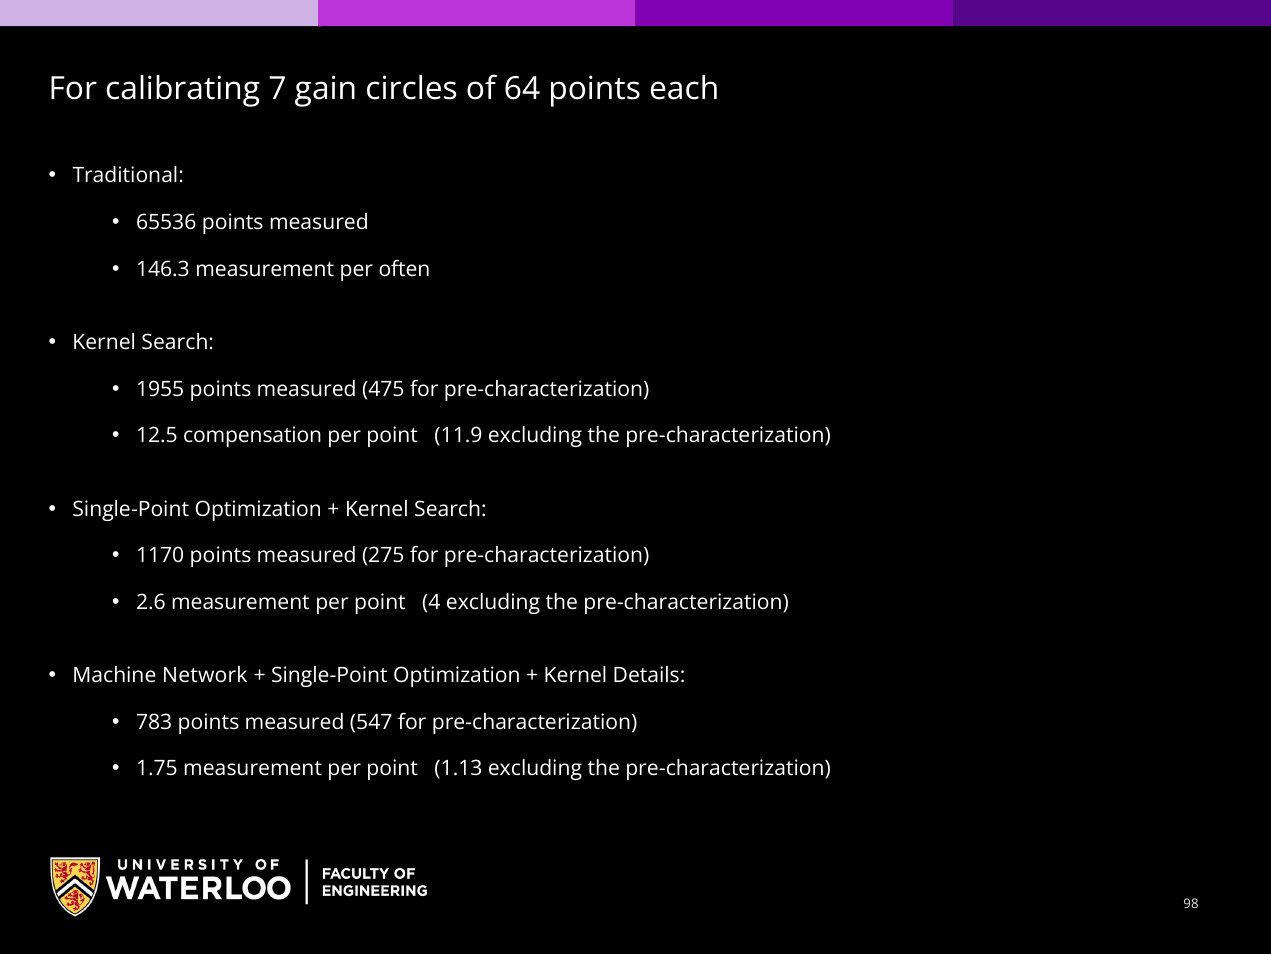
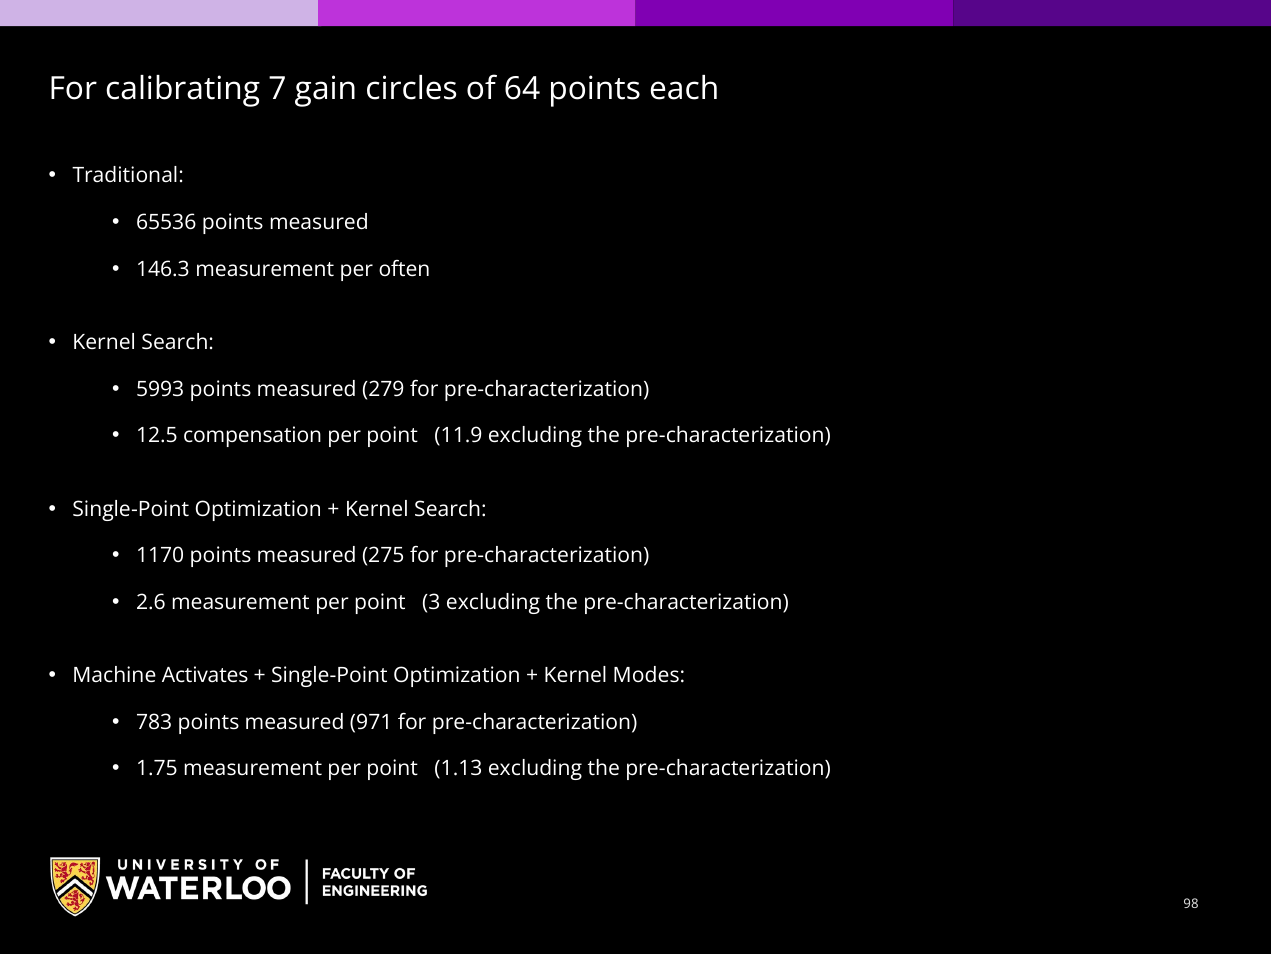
1955: 1955 -> 5993
475: 475 -> 279
4: 4 -> 3
Network: Network -> Activates
Details: Details -> Modes
547: 547 -> 971
